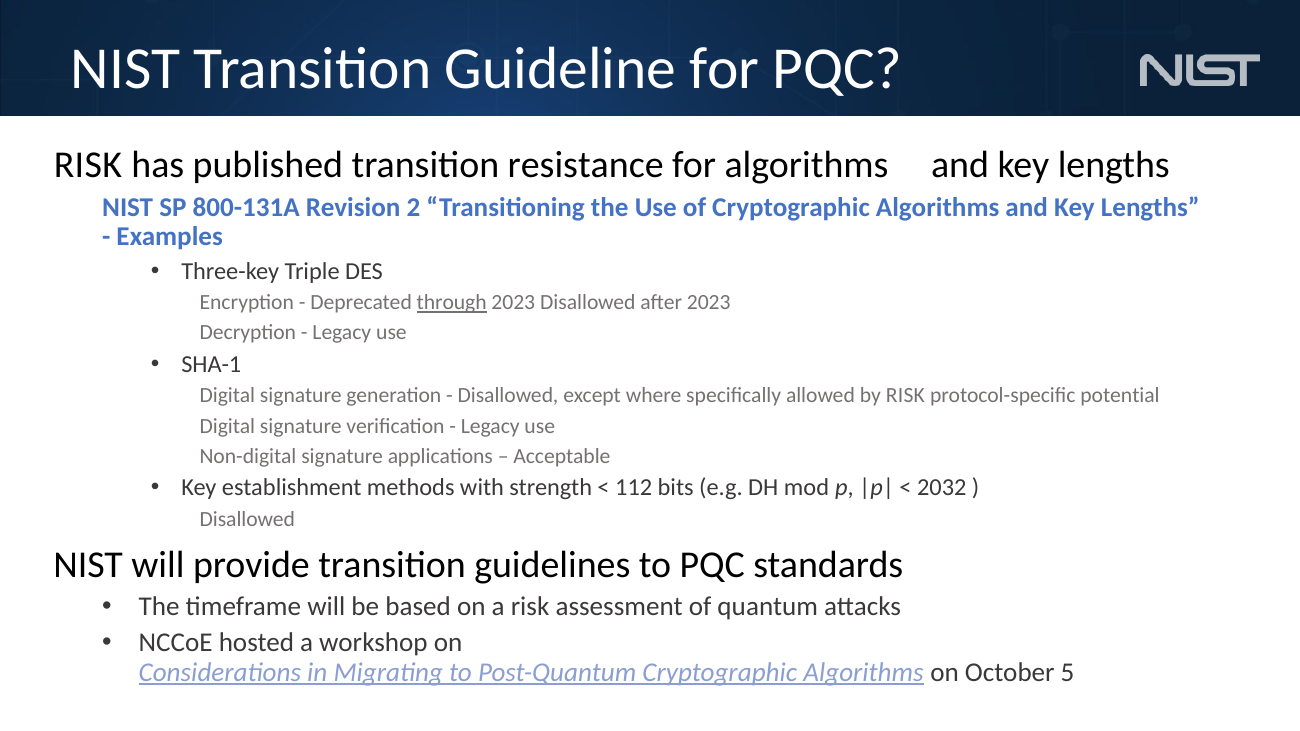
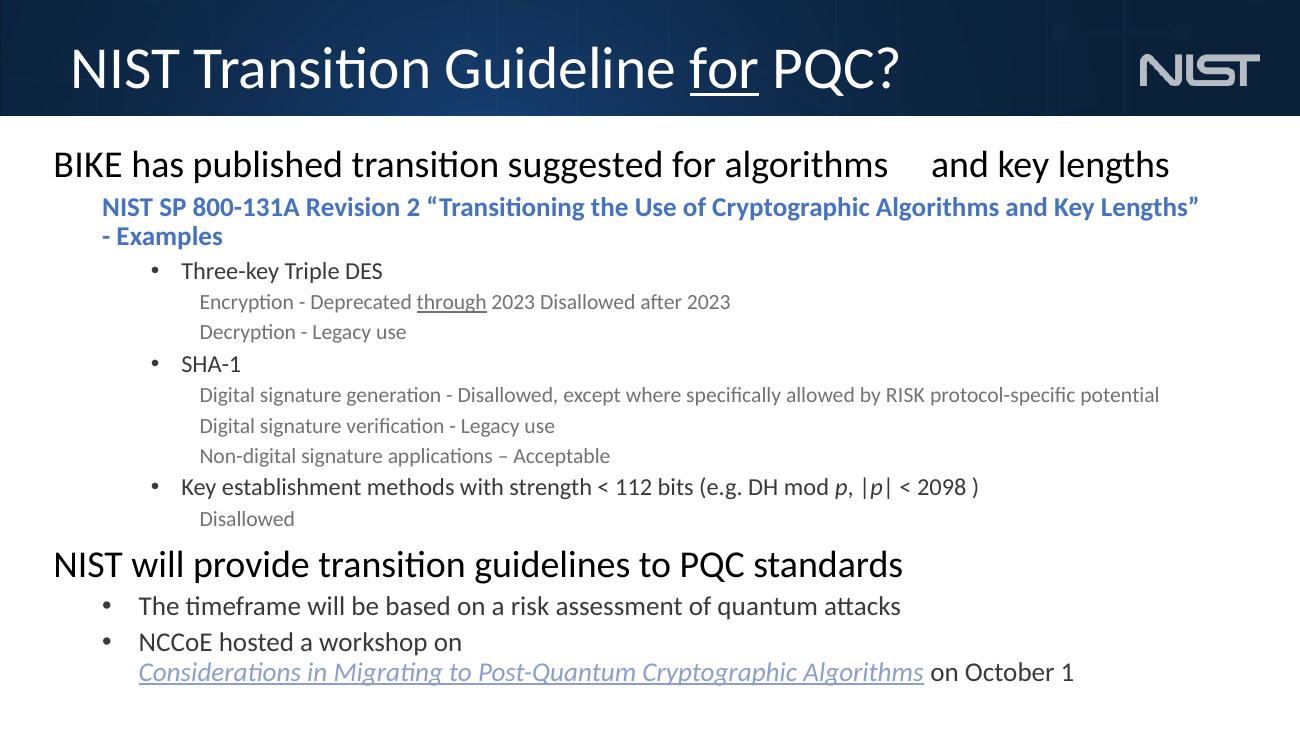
for at (725, 69) underline: none -> present
RISK at (88, 165): RISK -> BIKE
resistance: resistance -> suggested
2032: 2032 -> 2098
5: 5 -> 1
